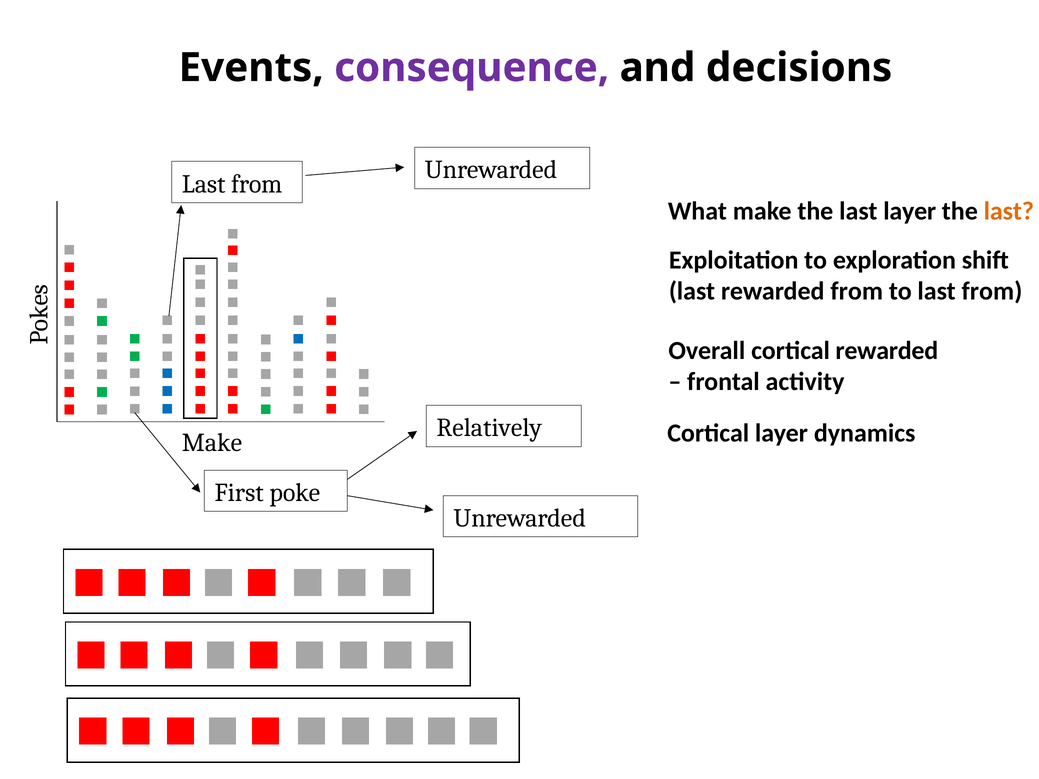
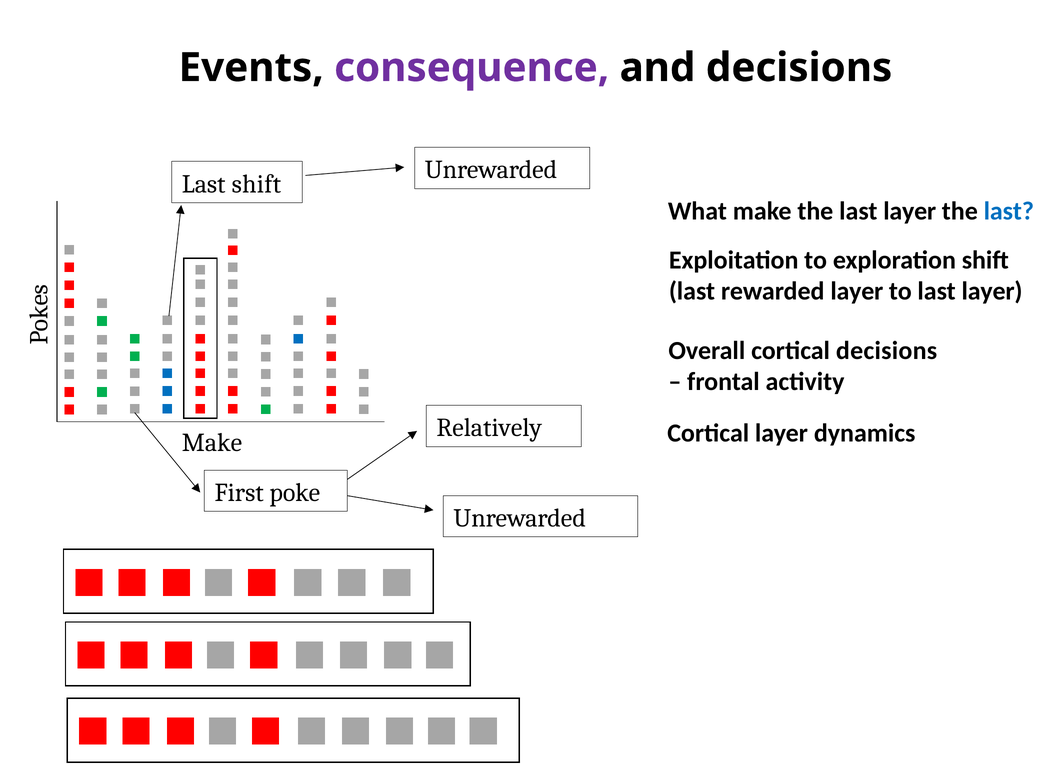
from at (257, 184): from -> shift
last at (1009, 211) colour: orange -> blue
rewarded from: from -> layer
to last from: from -> layer
cortical rewarded: rewarded -> decisions
